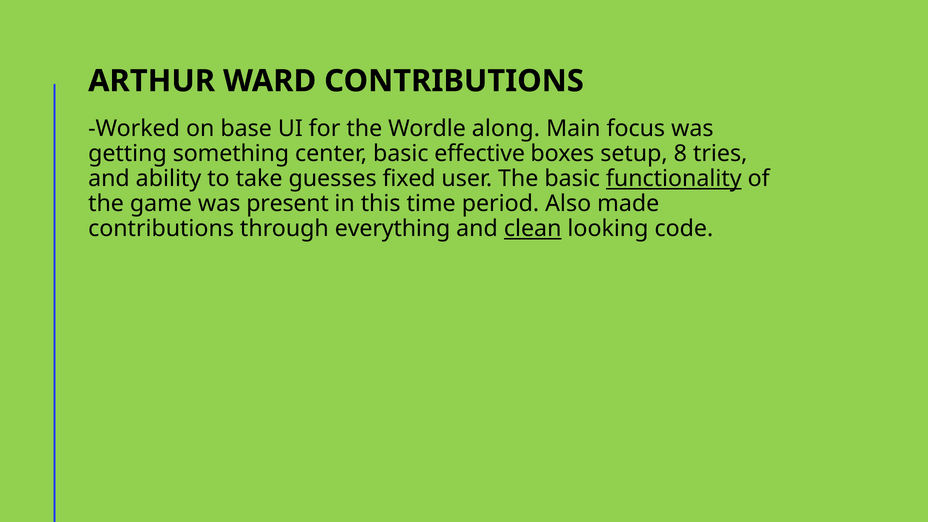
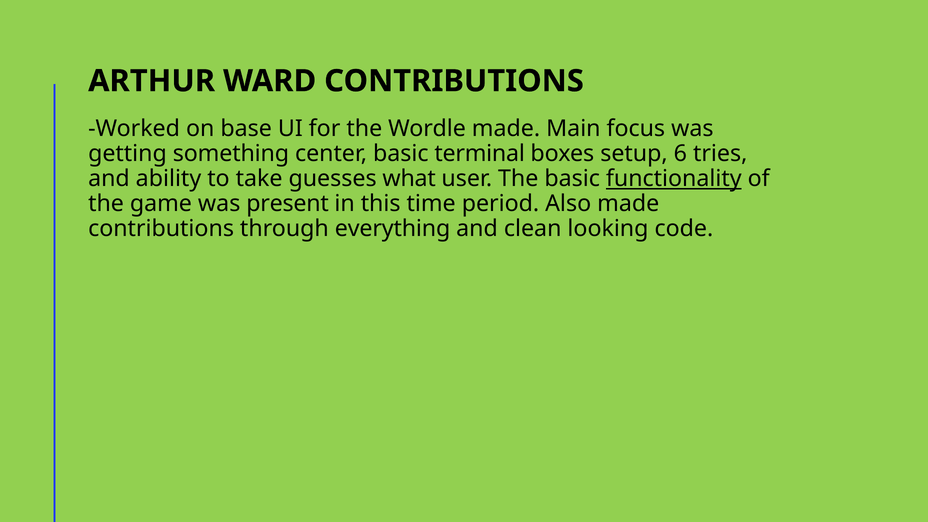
Wordle along: along -> made
effective: effective -> terminal
8: 8 -> 6
fixed: fixed -> what
clean underline: present -> none
